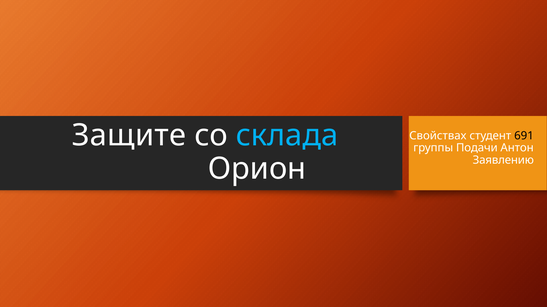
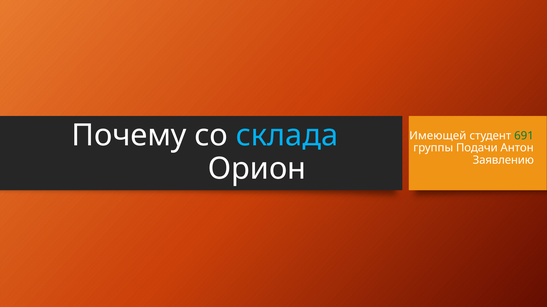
Защите: Защите -> Почему
Свойствах: Свойствах -> Имеющей
691 colour: black -> green
